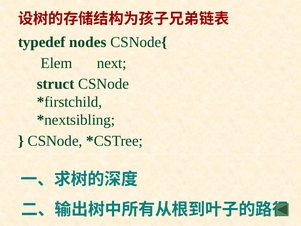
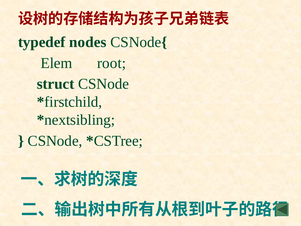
next: next -> root
